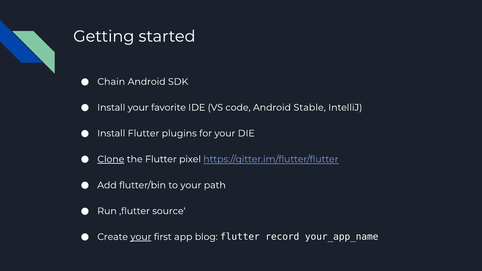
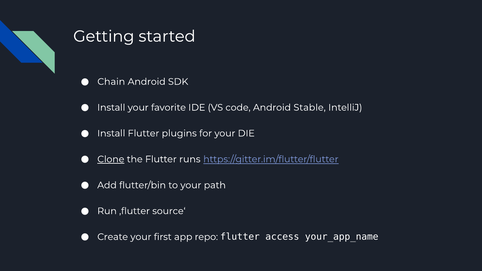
pixel: pixel -> runs
your at (141, 237) underline: present -> none
blog: blog -> repo
record: record -> access
